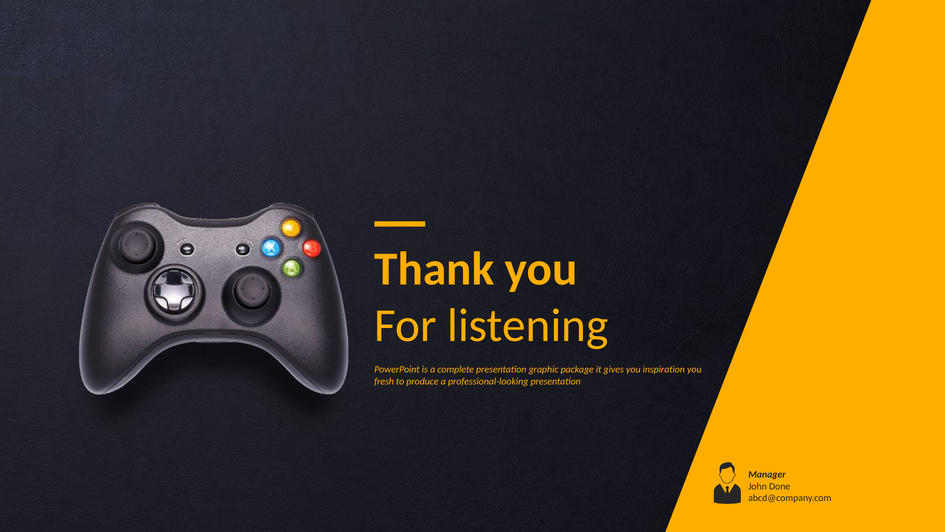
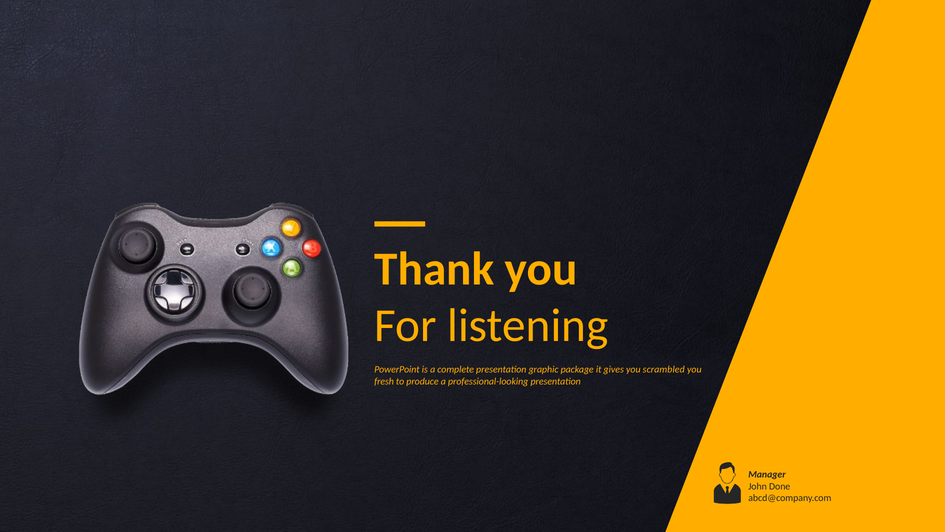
inspiration: inspiration -> scrambled
